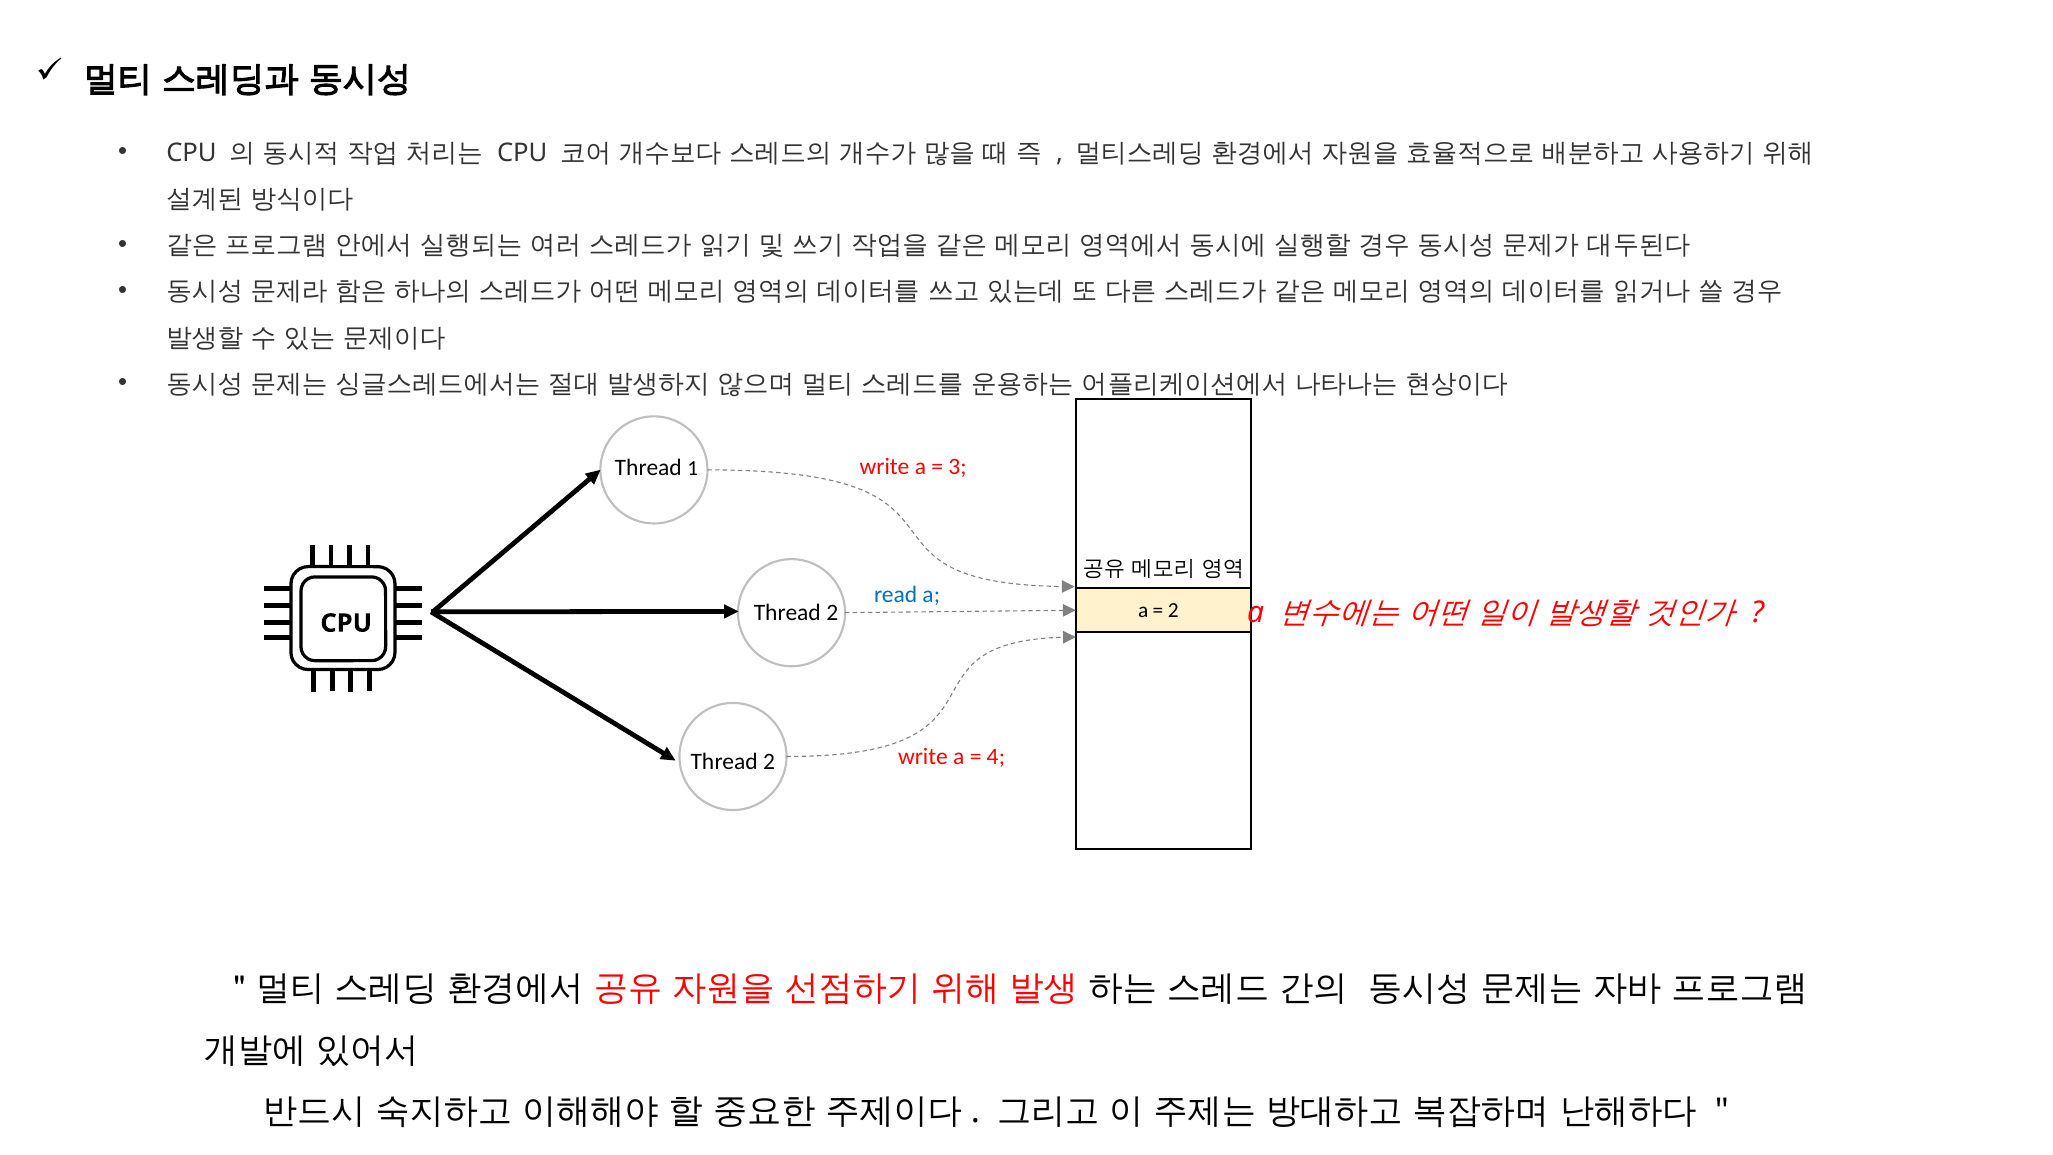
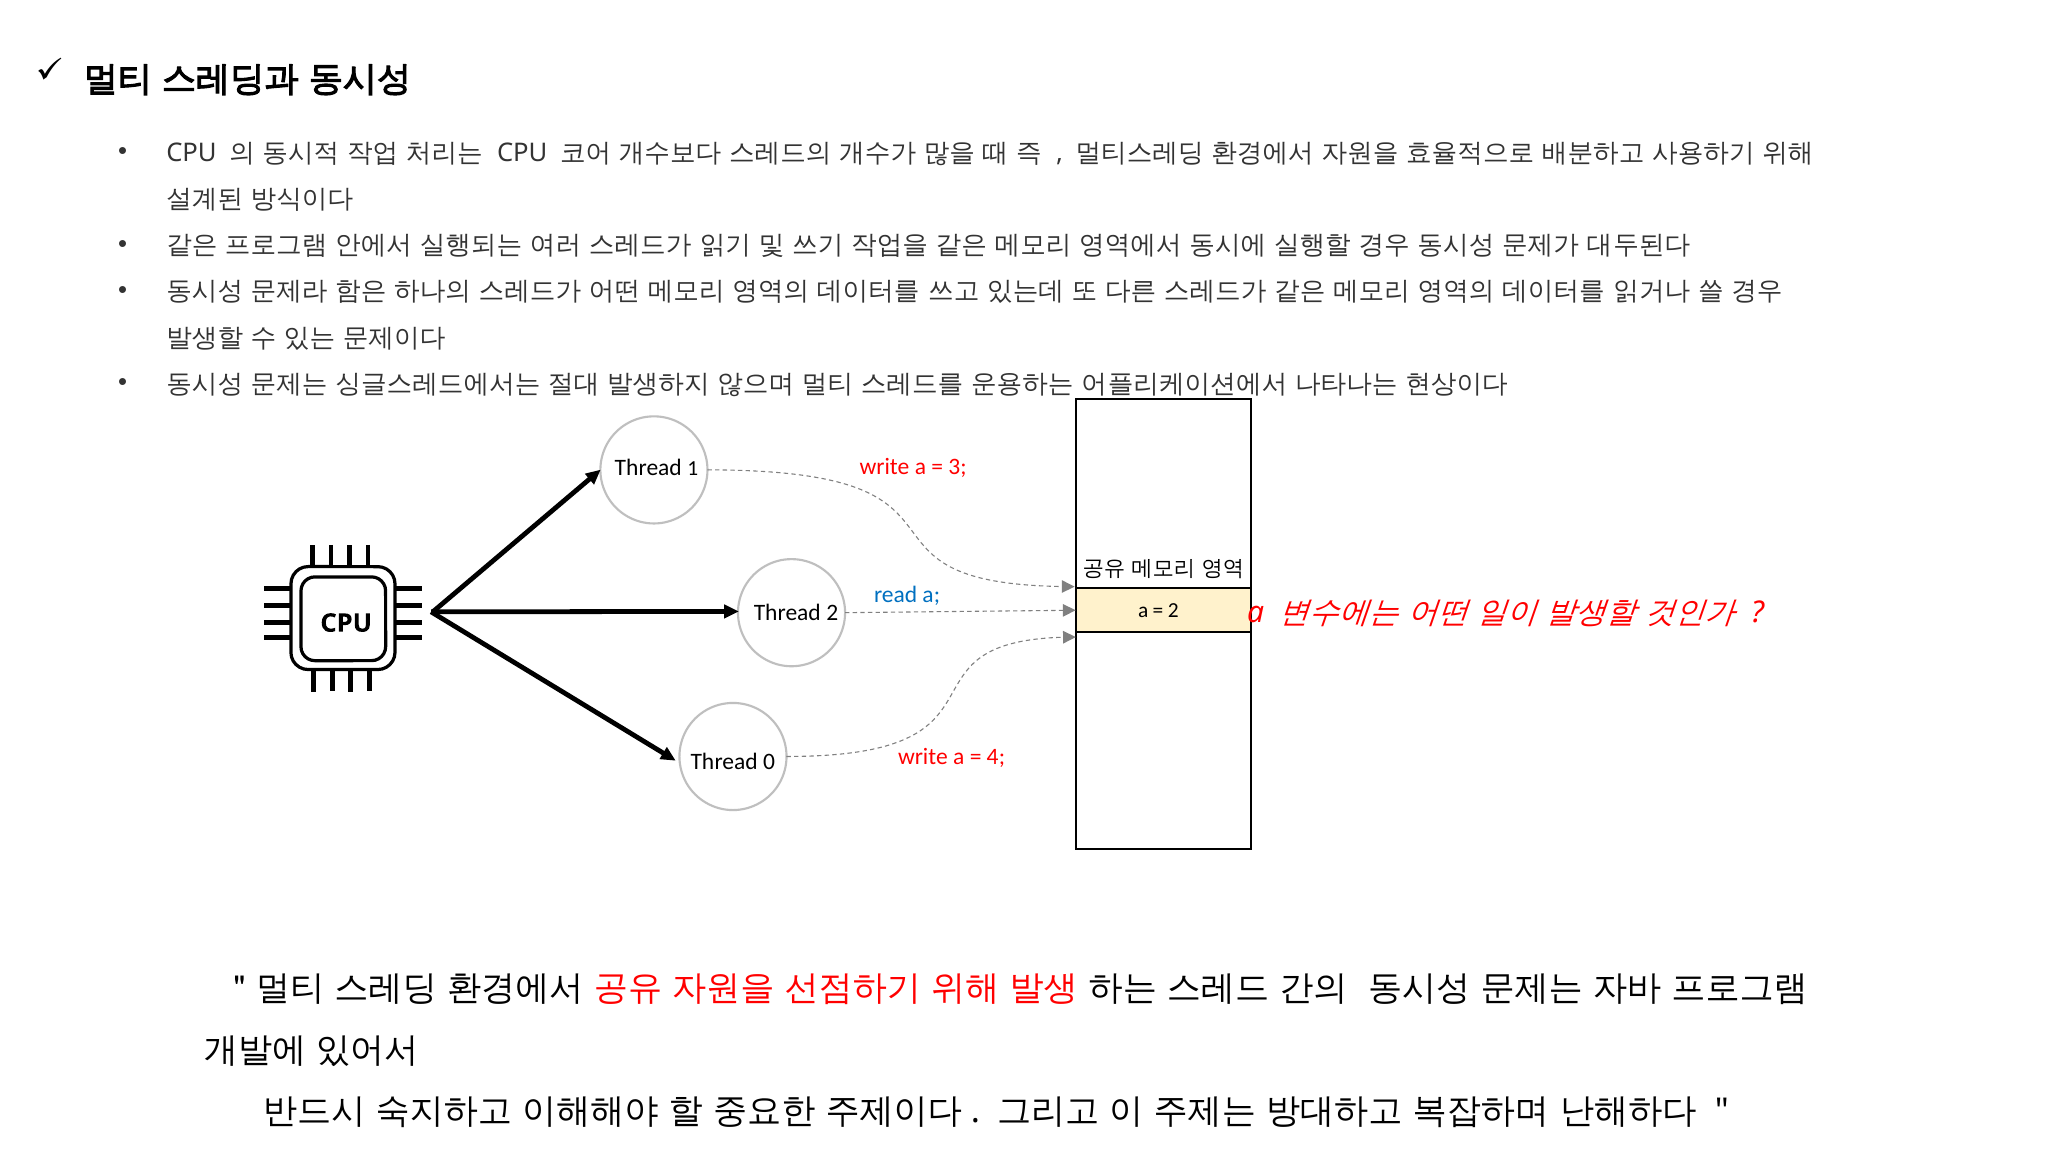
2 at (769, 762): 2 -> 0
